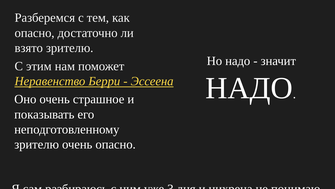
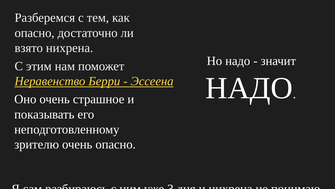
взято зрителю: зрителю -> нихрена
